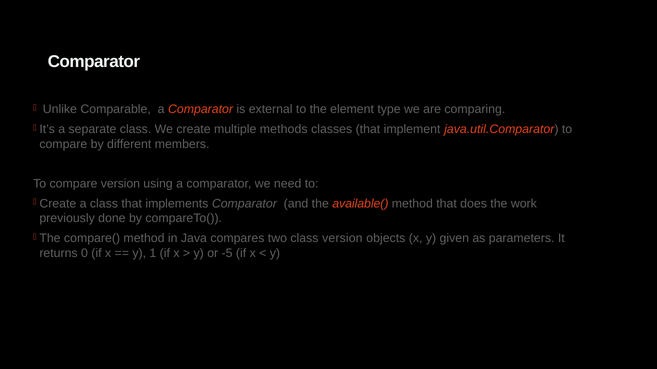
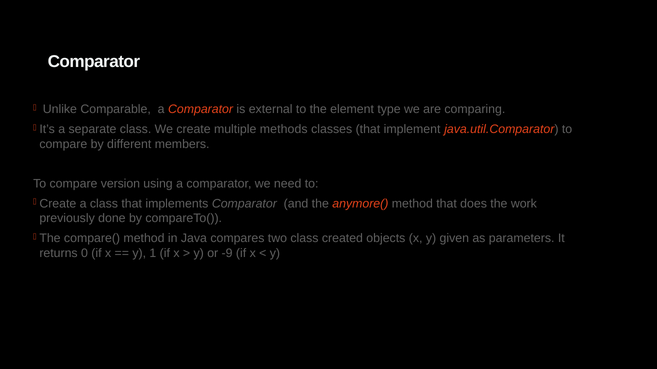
available(: available( -> anymore(
class version: version -> created
-5: -5 -> -9
